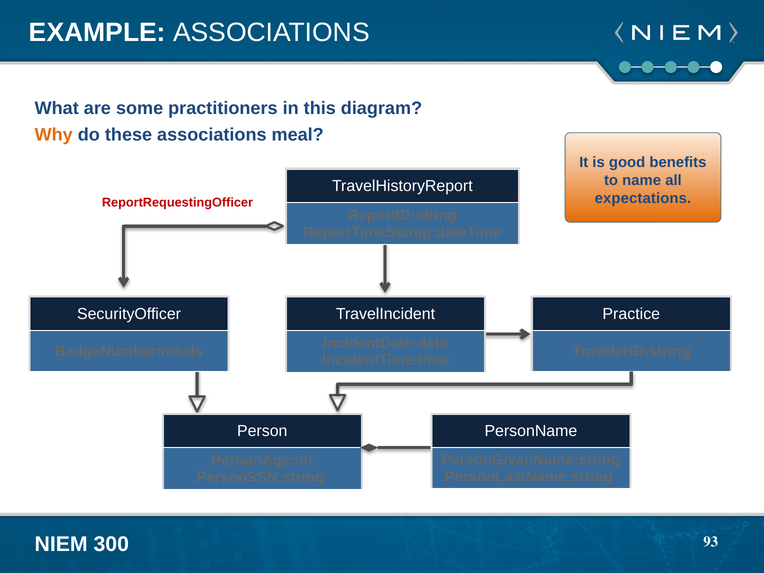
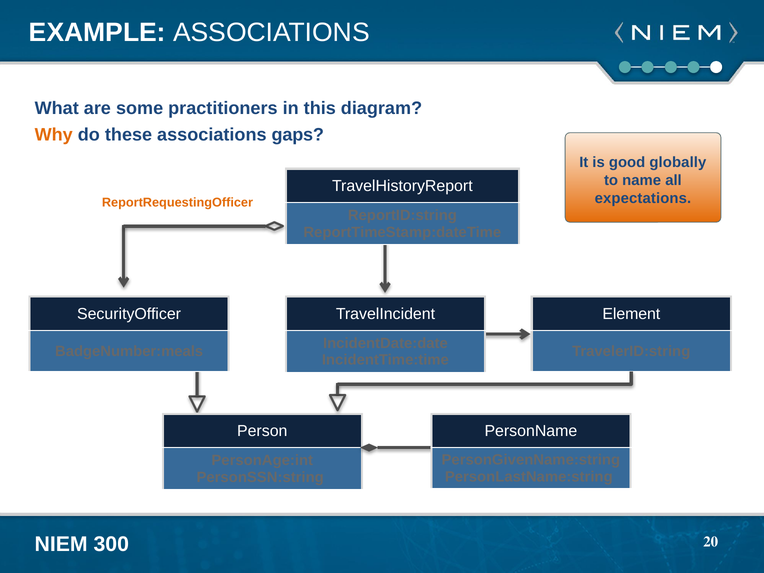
meal: meal -> gaps
benefits: benefits -> globally
ReportRequestingOfficer colour: red -> orange
Practice: Practice -> Element
93: 93 -> 20
